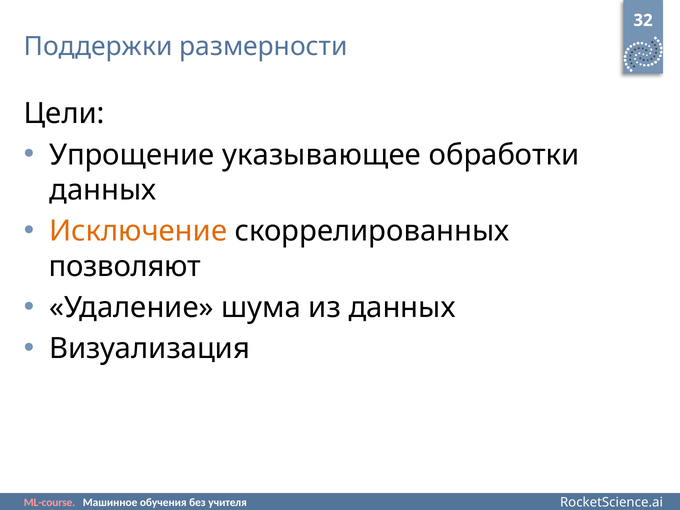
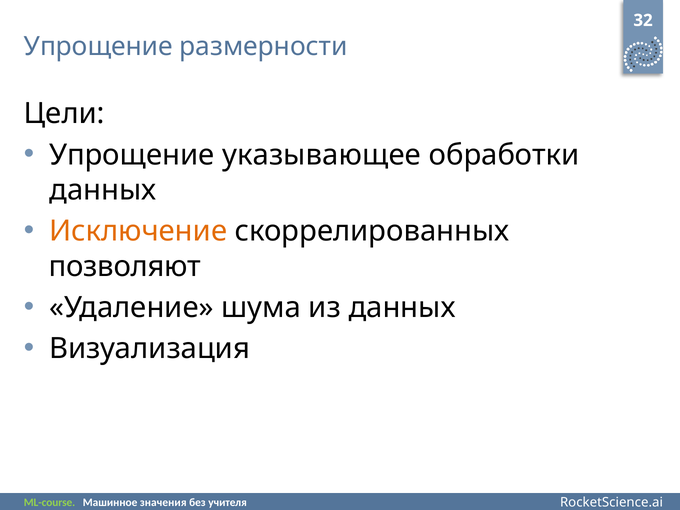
Поддержки at (98, 47): Поддержки -> Упрощение
ML-course colour: pink -> light green
обучения: обучения -> значения
